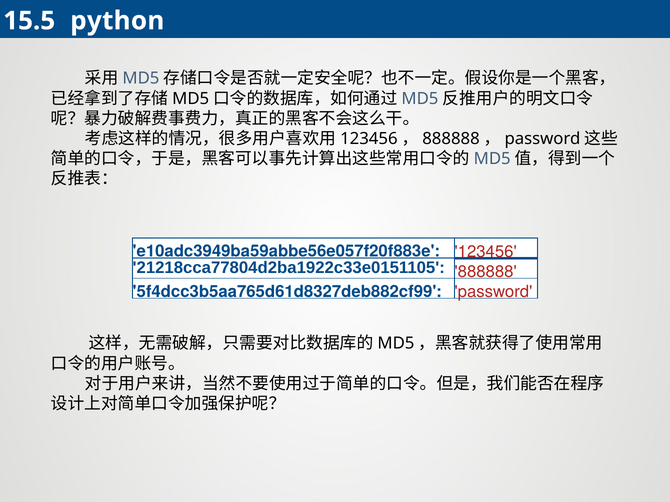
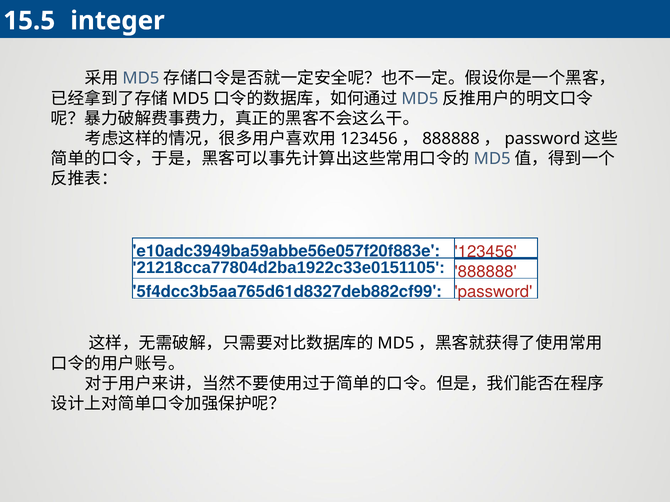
python: python -> integer
